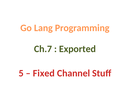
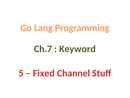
Exported: Exported -> Keyword
